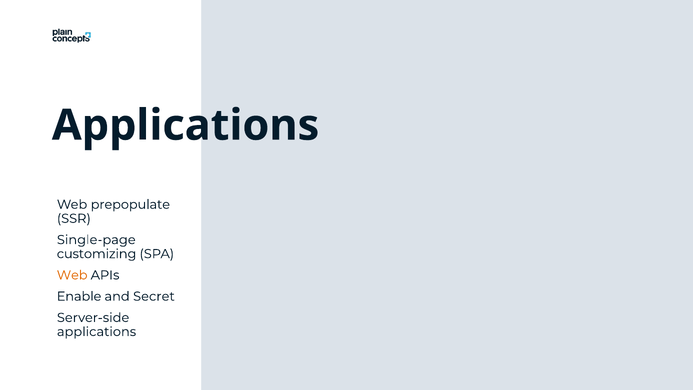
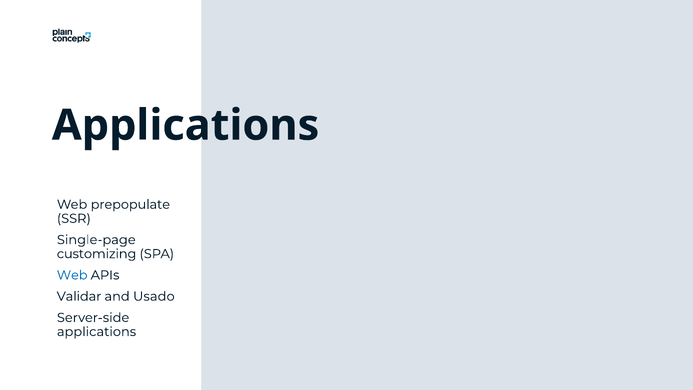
Web at (72, 275) colour: orange -> blue
Enable: Enable -> Validar
Secret: Secret -> Usado
